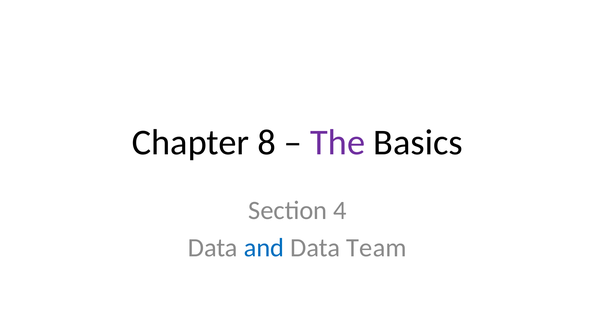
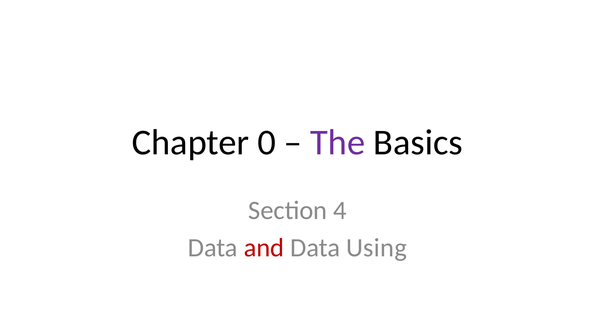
8: 8 -> 0
and colour: blue -> red
Team: Team -> Using
